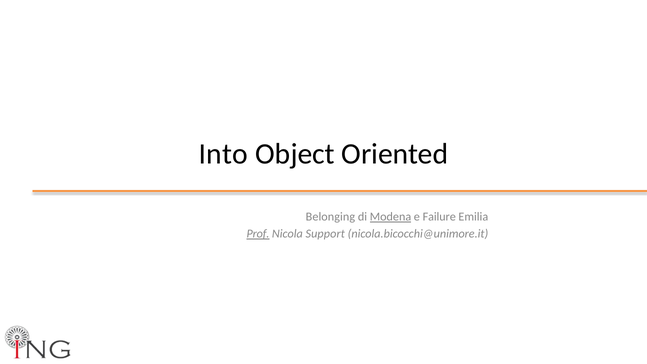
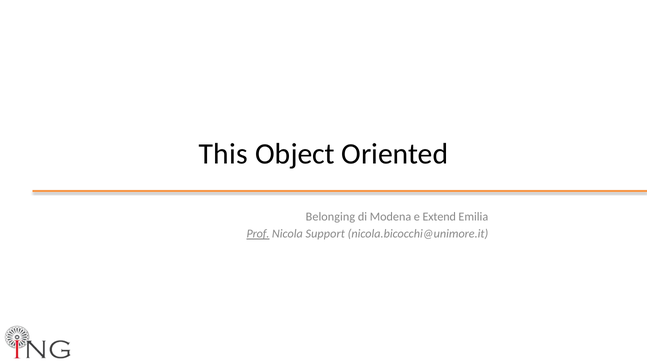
Into: Into -> This
Modena underline: present -> none
Failure: Failure -> Extend
